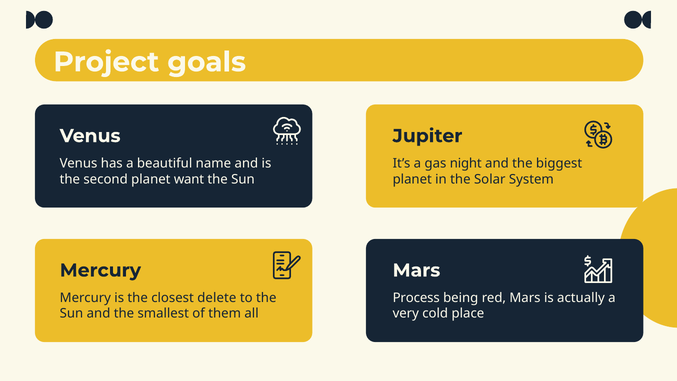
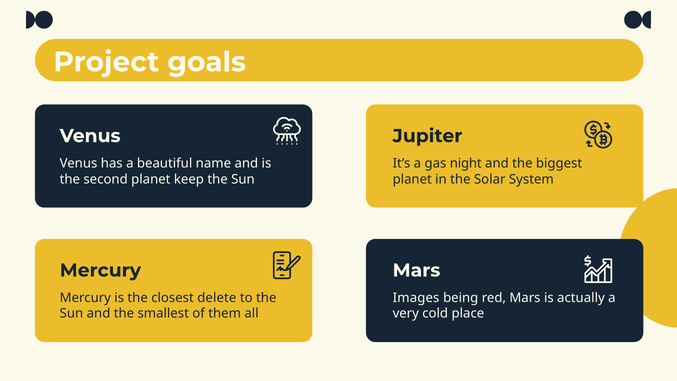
want: want -> keep
Process: Process -> Images
